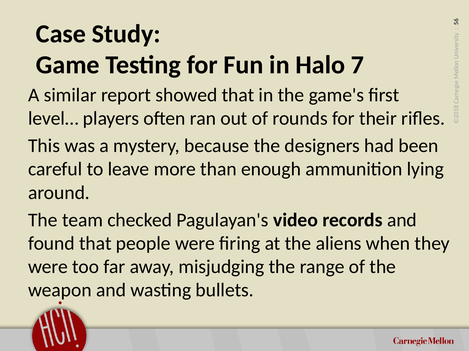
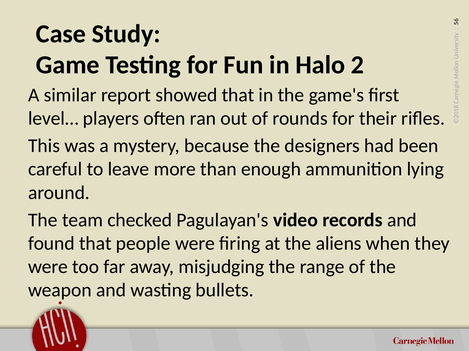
Halo 7: 7 -> 2
